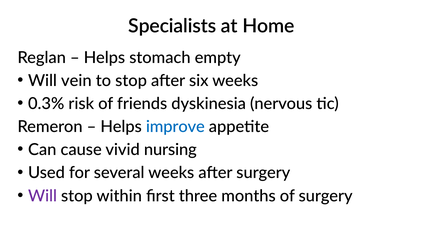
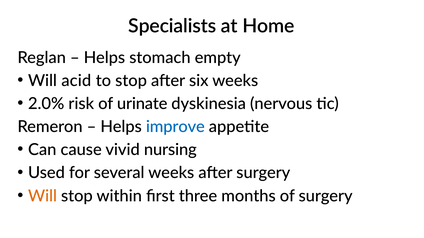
vein: vein -> acid
0.3%: 0.3% -> 2.0%
friends: friends -> urinate
Will at (42, 196) colour: purple -> orange
